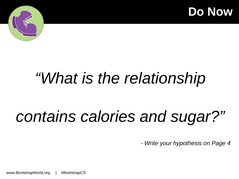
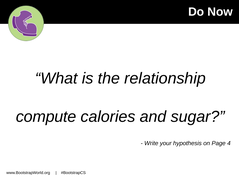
contains: contains -> compute
